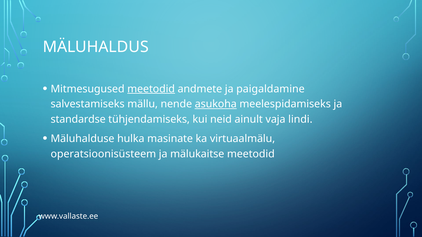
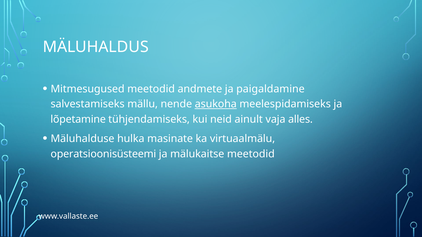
meetodid at (151, 89) underline: present -> none
standardse: standardse -> lõpetamine
lindi: lindi -> alles
operatsioonisüsteem: operatsioonisüsteem -> operatsioonisüsteemi
